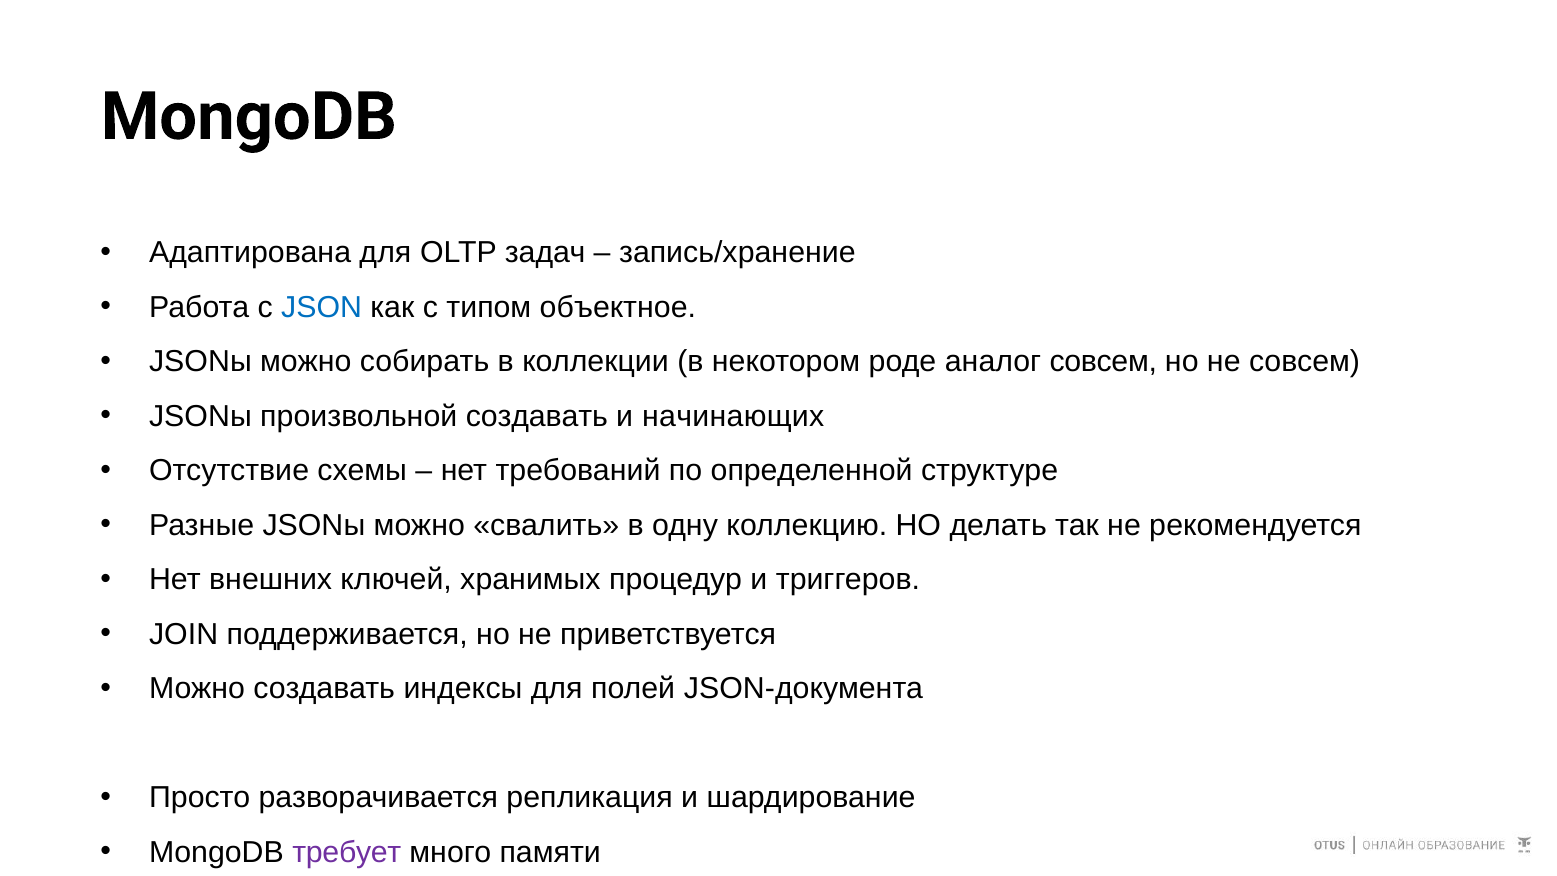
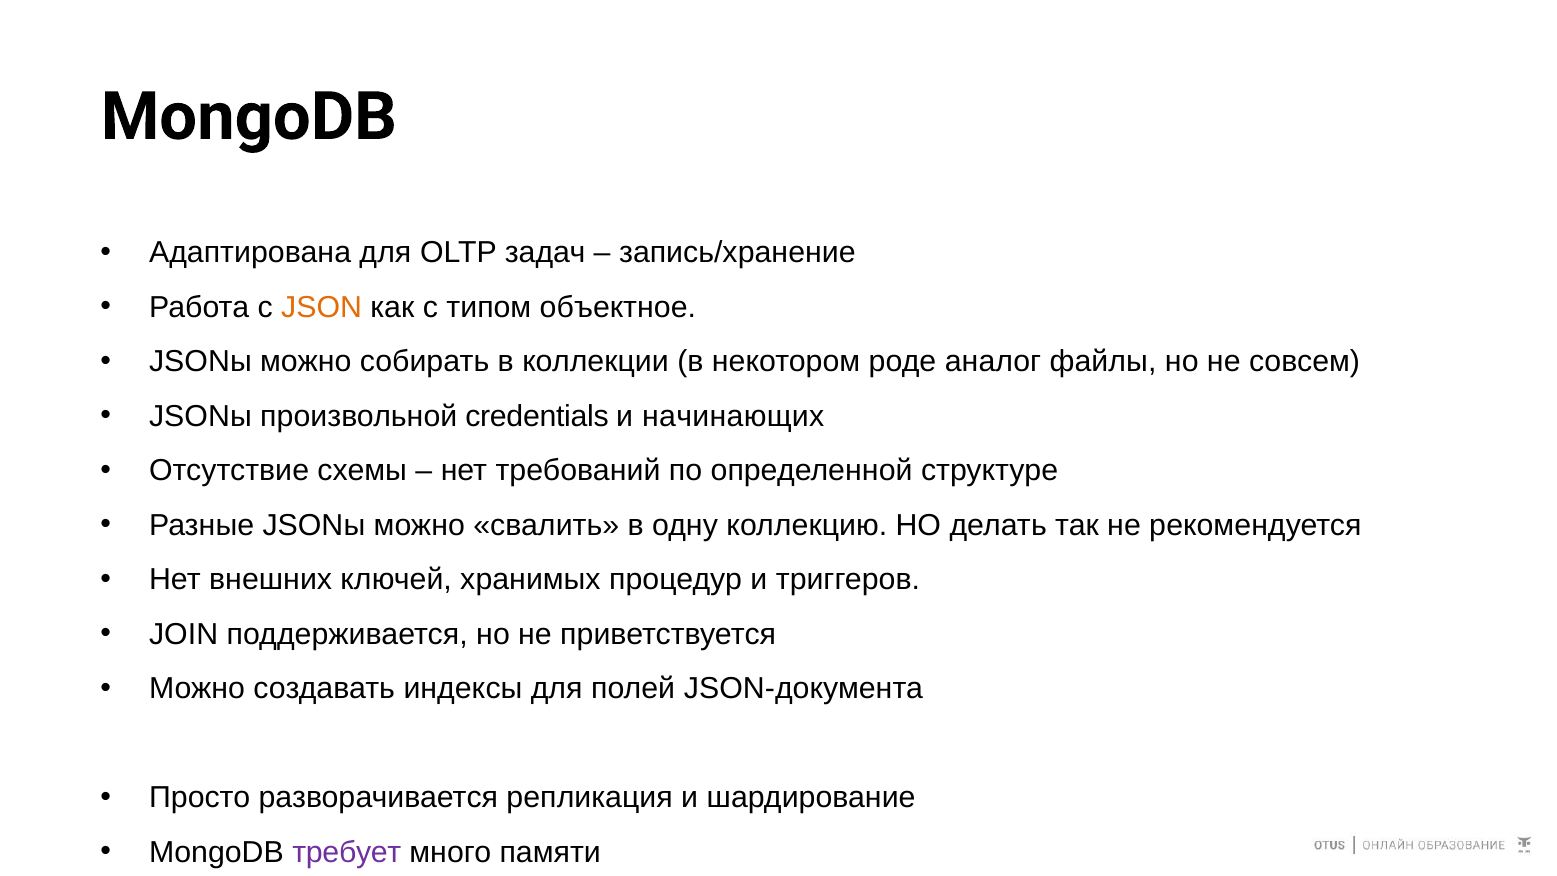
JSON colour: blue -> orange
аналог совсем: совсем -> файлы
произвольной создавать: создавать -> credentials
